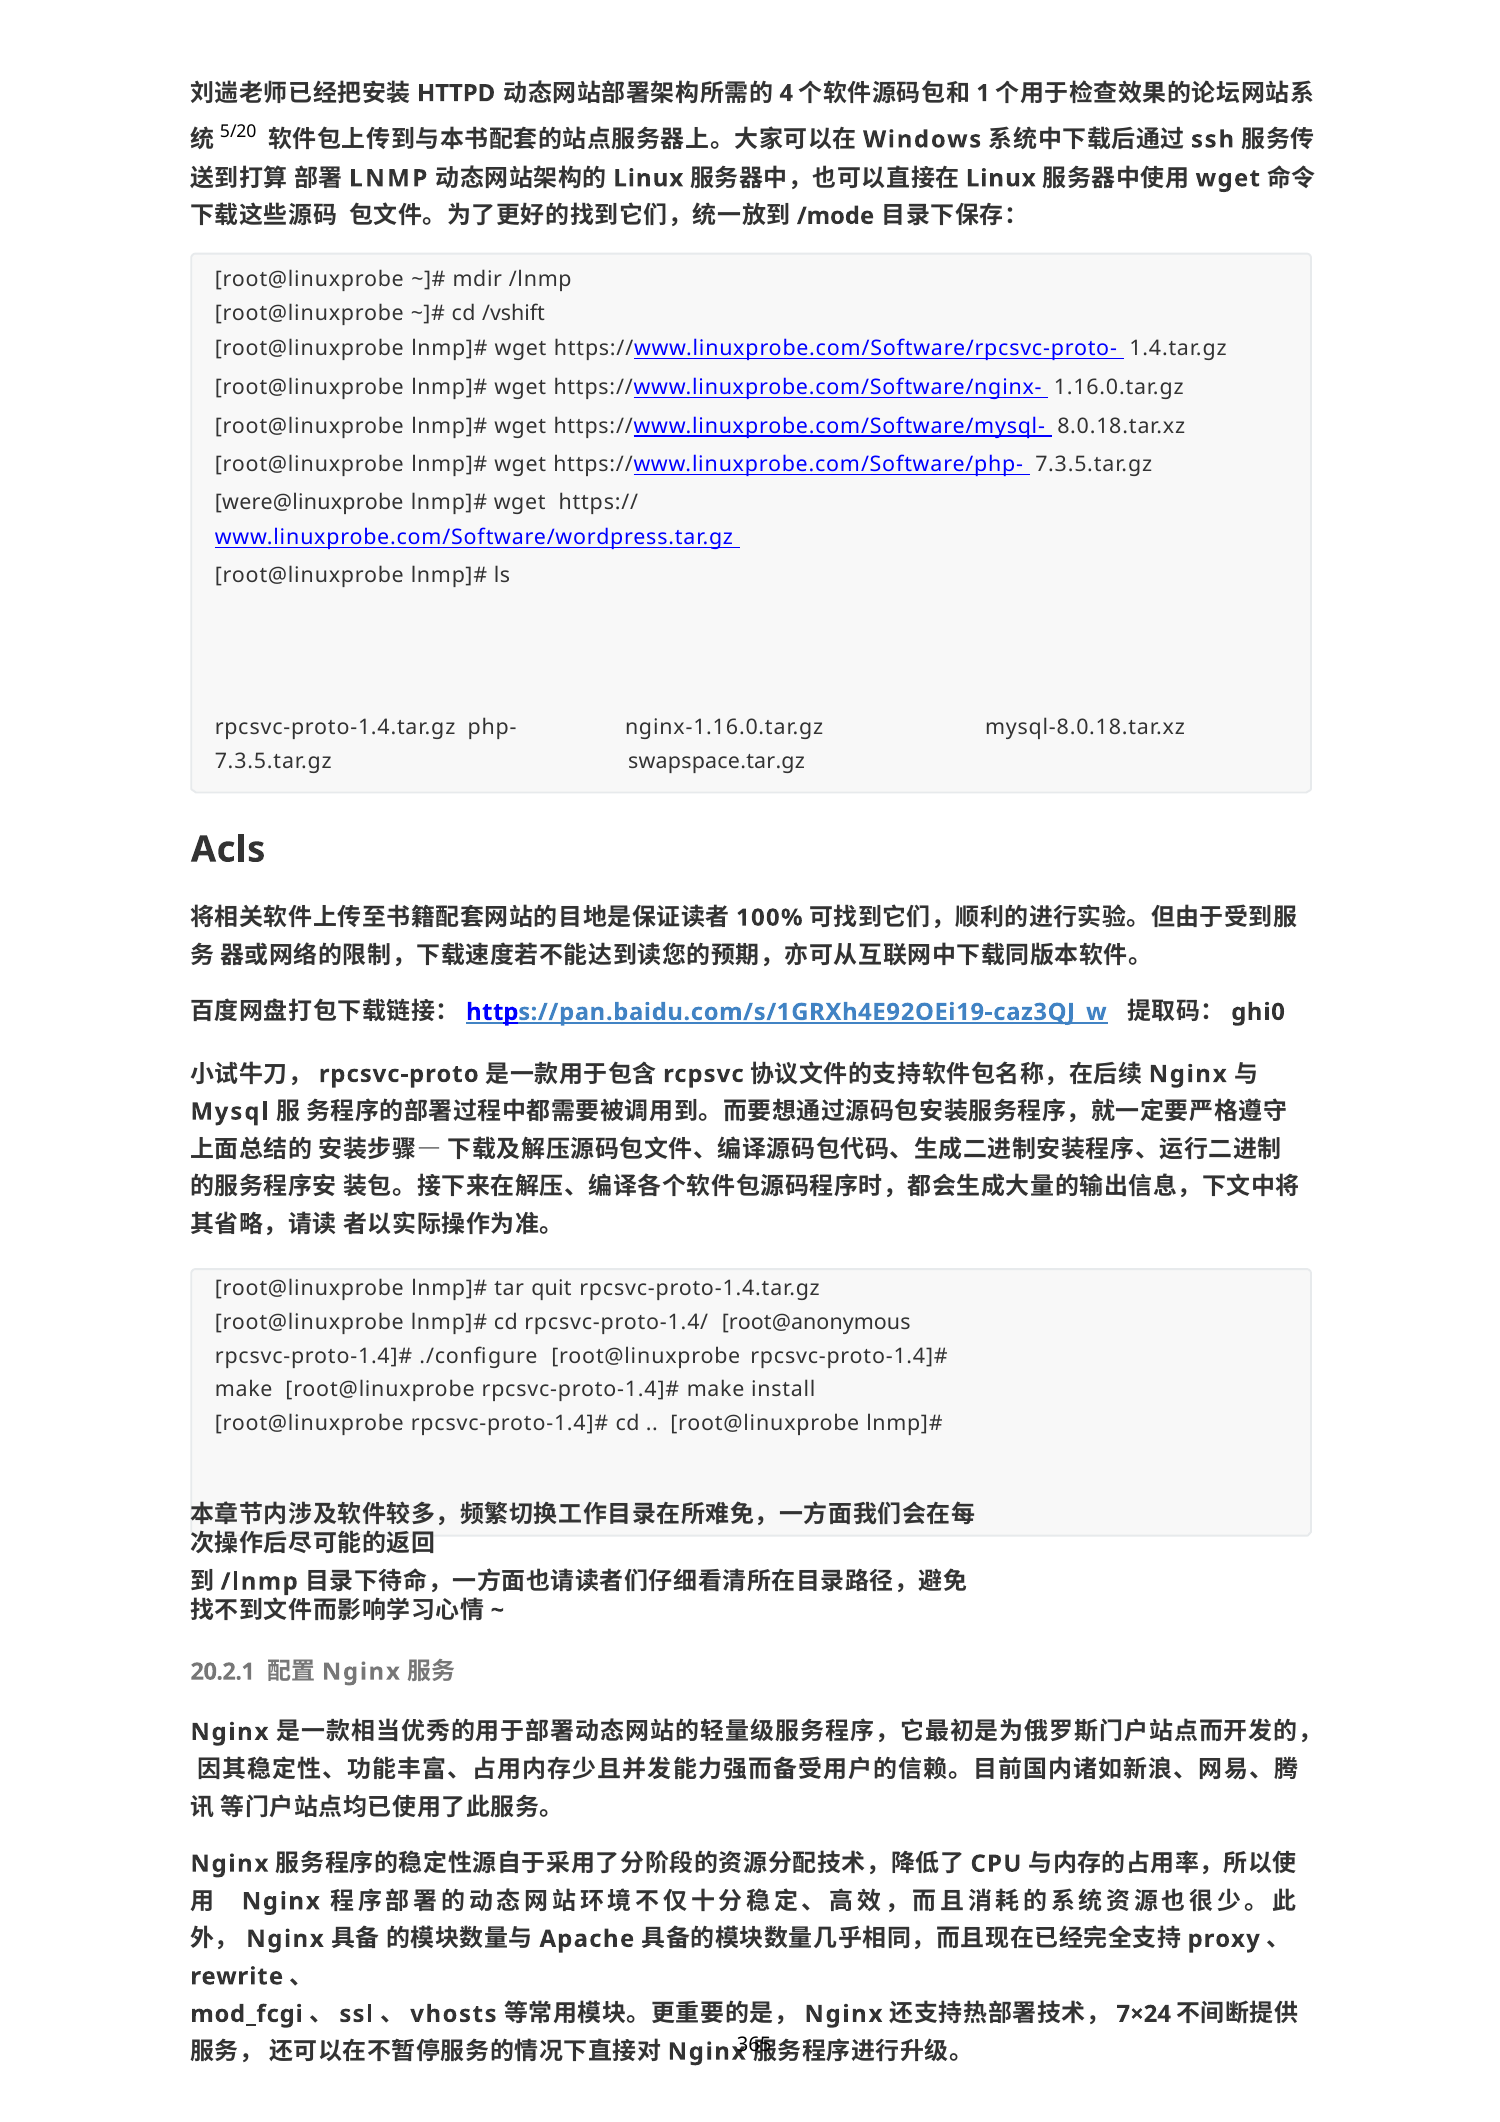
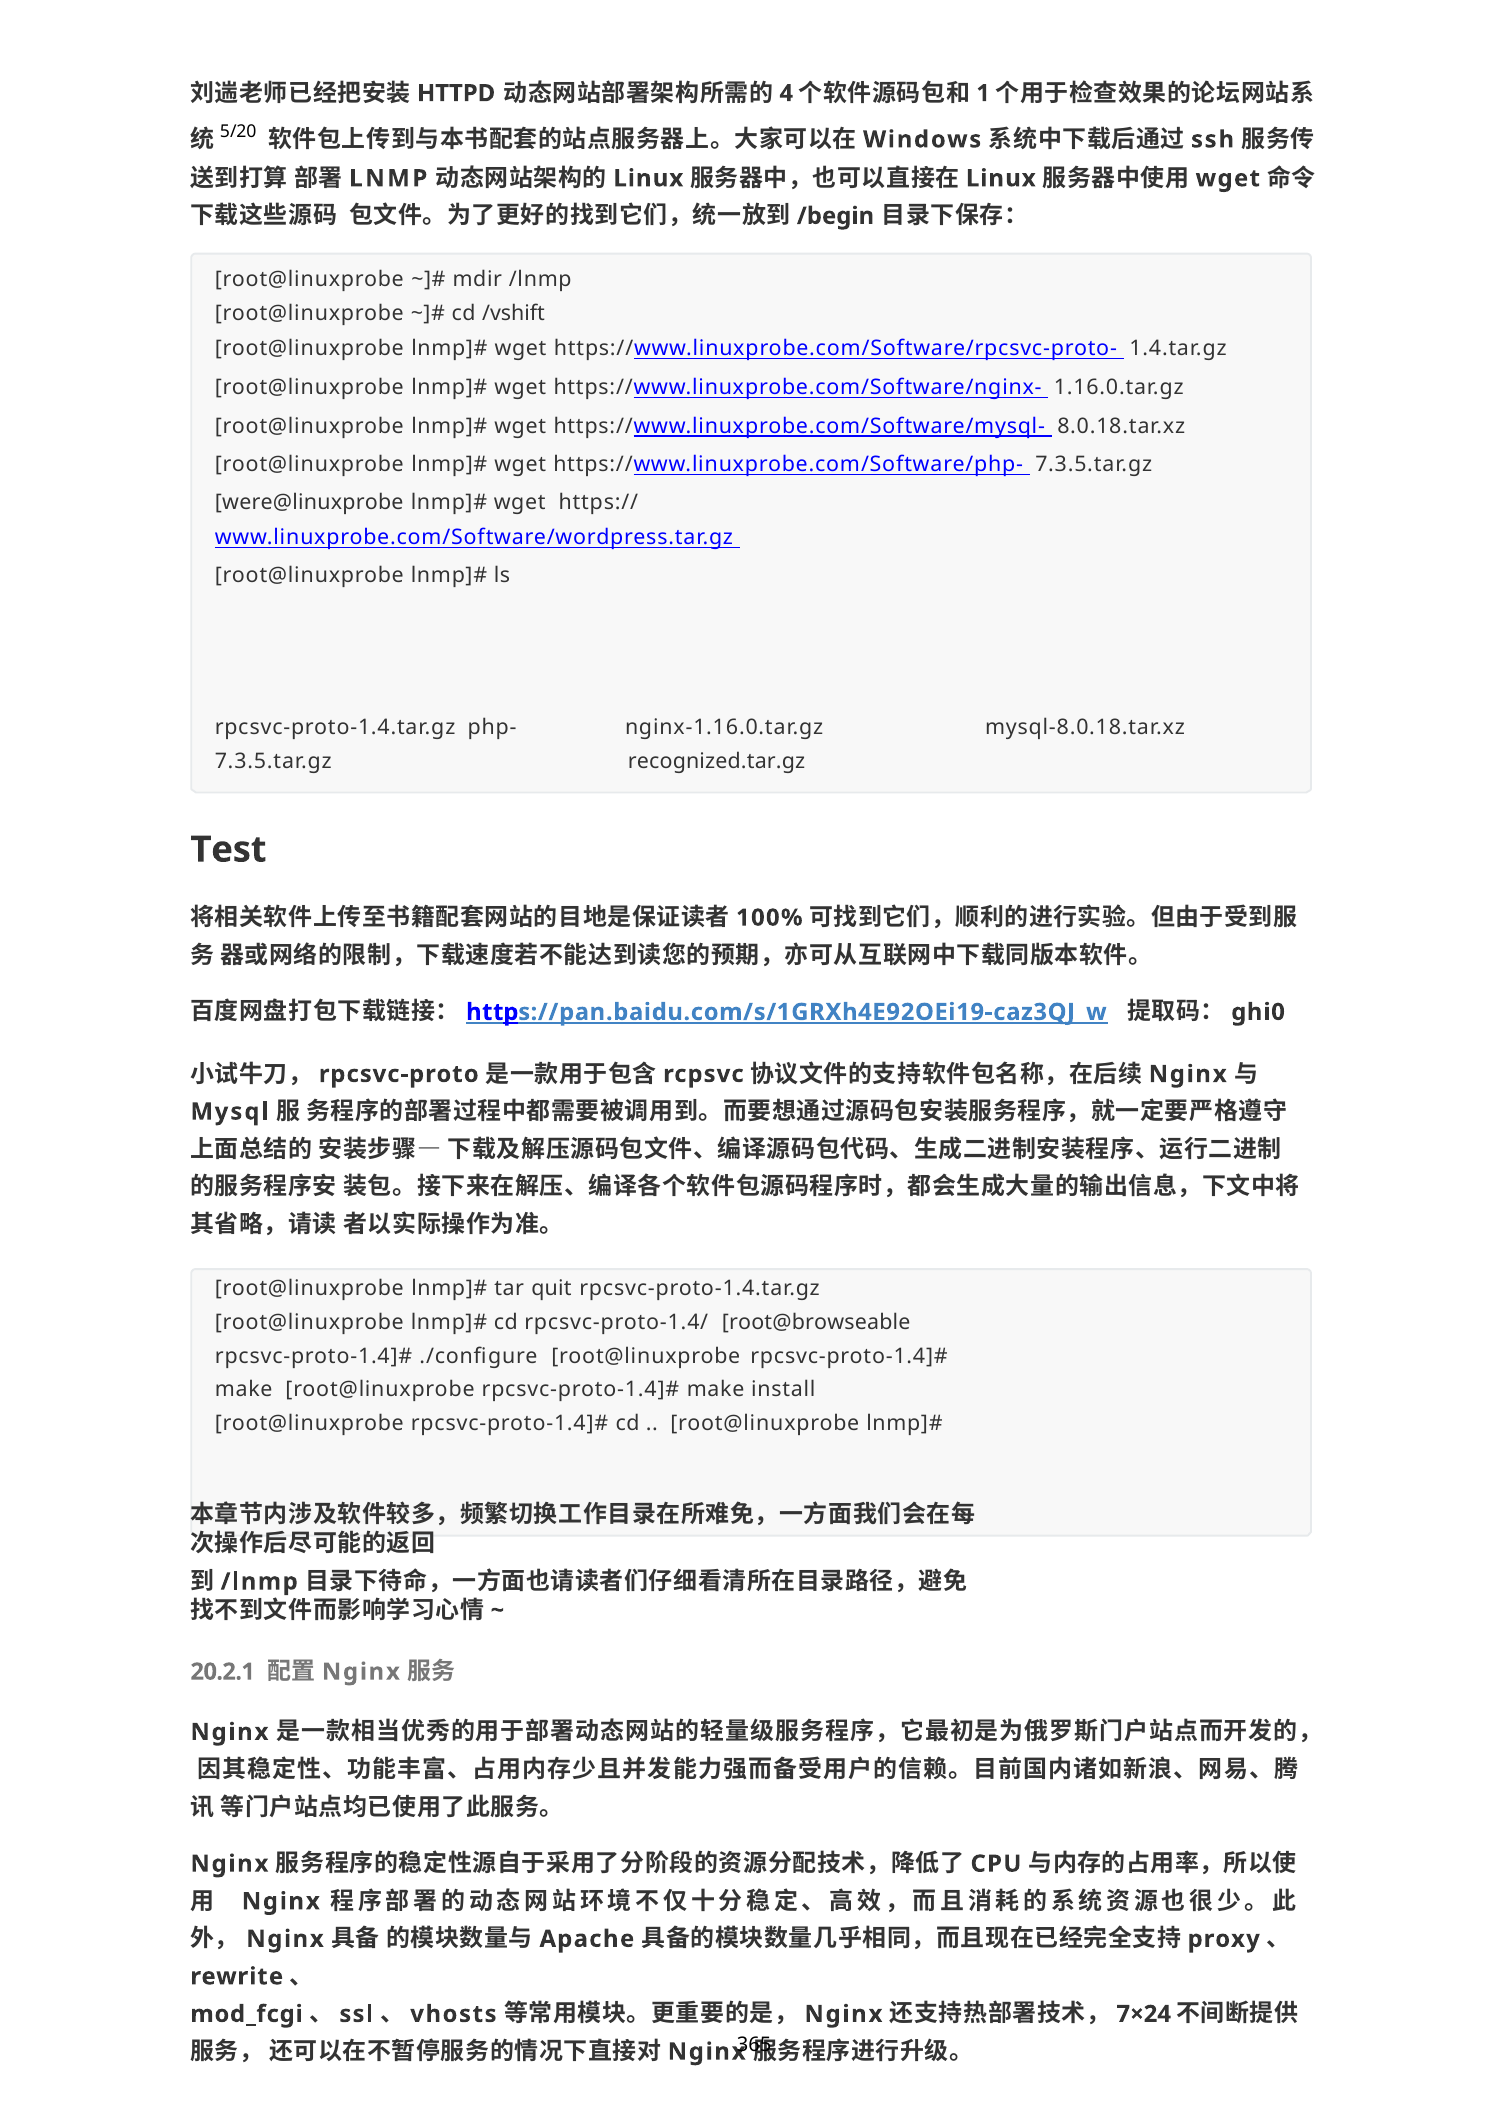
/mode: /mode -> /begin
swapspace.tar.gz: swapspace.tar.gz -> recognized.tar.gz
Acls: Acls -> Test
root@anonymous: root@anonymous -> root@browseable
